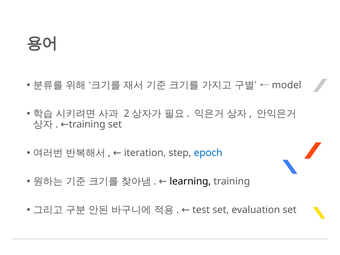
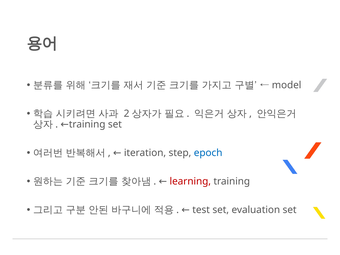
learning colour: black -> red
